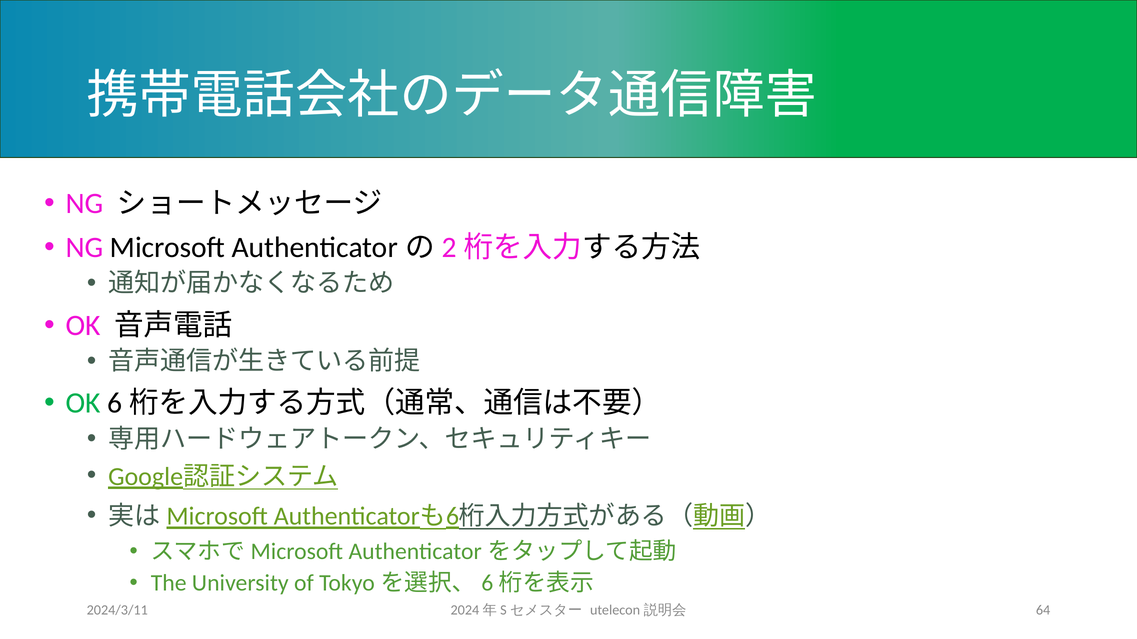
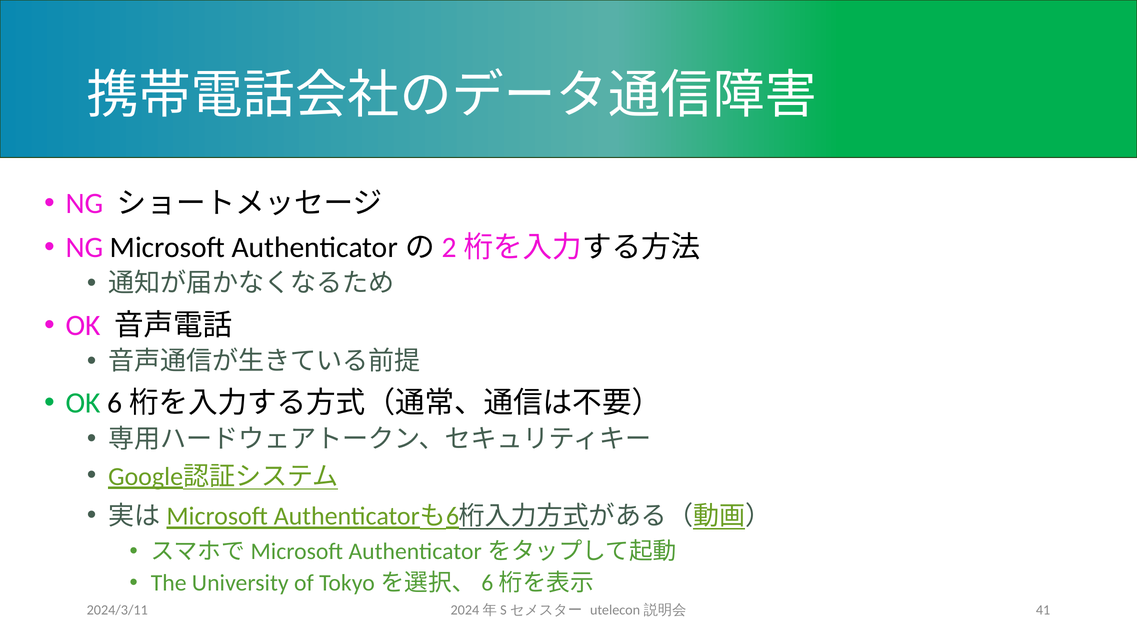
64: 64 -> 41
